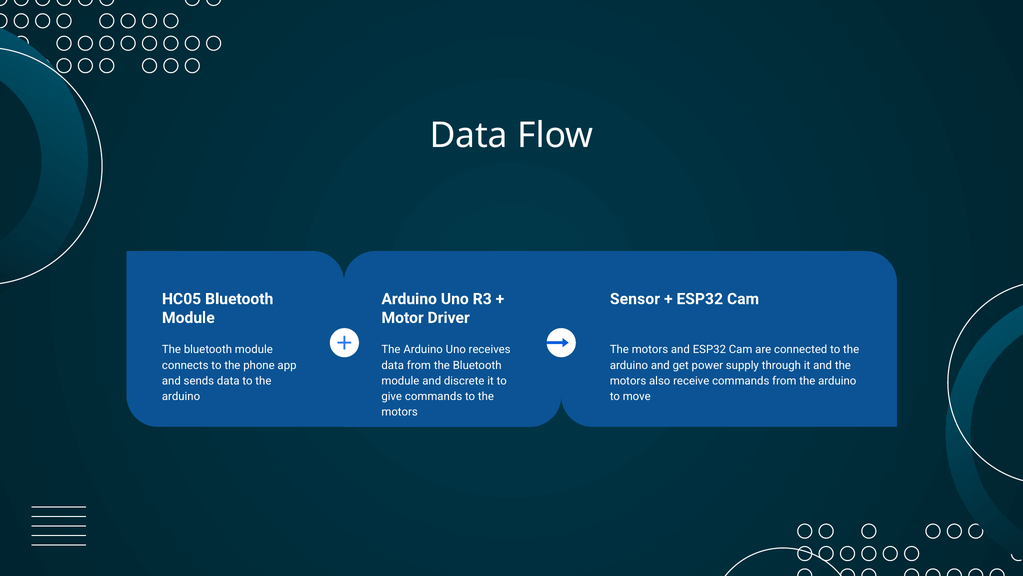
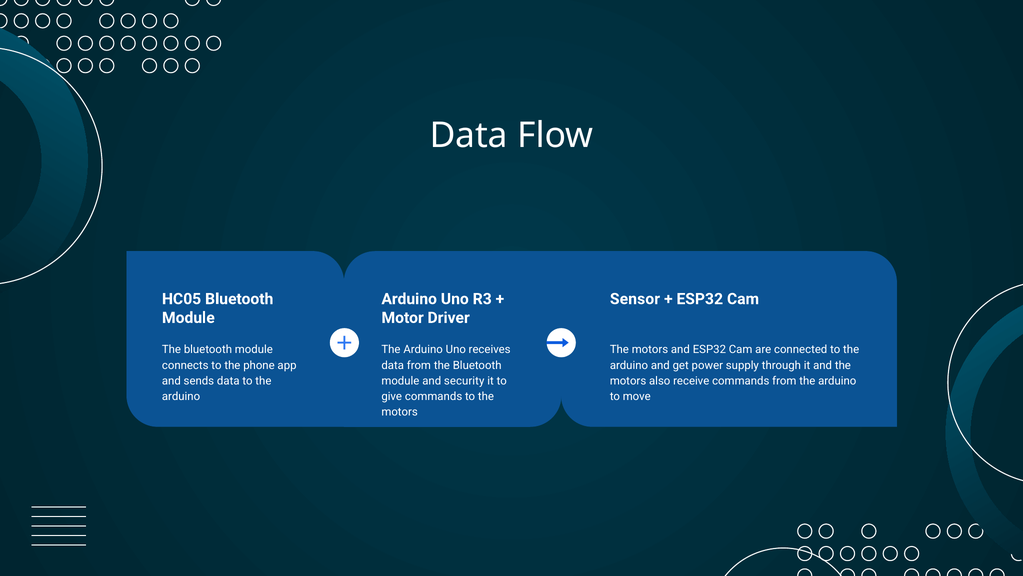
discrete: discrete -> security
